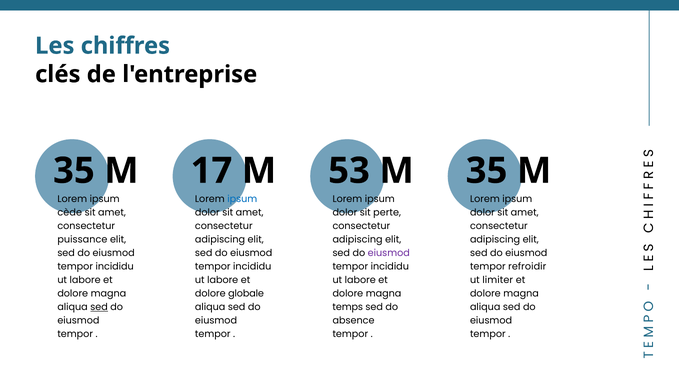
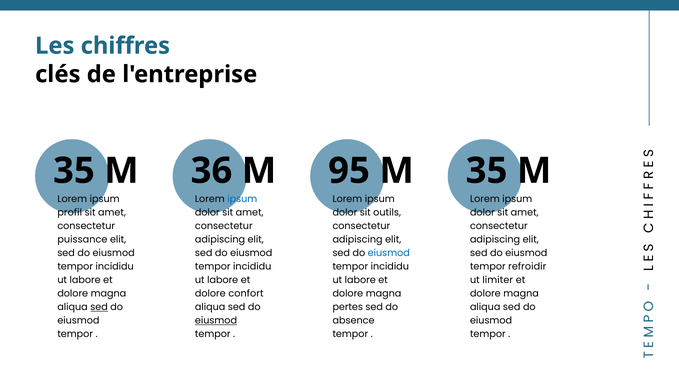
17: 17 -> 36
53: 53 -> 95
cède: cède -> profil
perte: perte -> outils
eiusmod at (389, 253) colour: purple -> blue
globale: globale -> confort
temps: temps -> pertes
eiusmod at (216, 321) underline: none -> present
